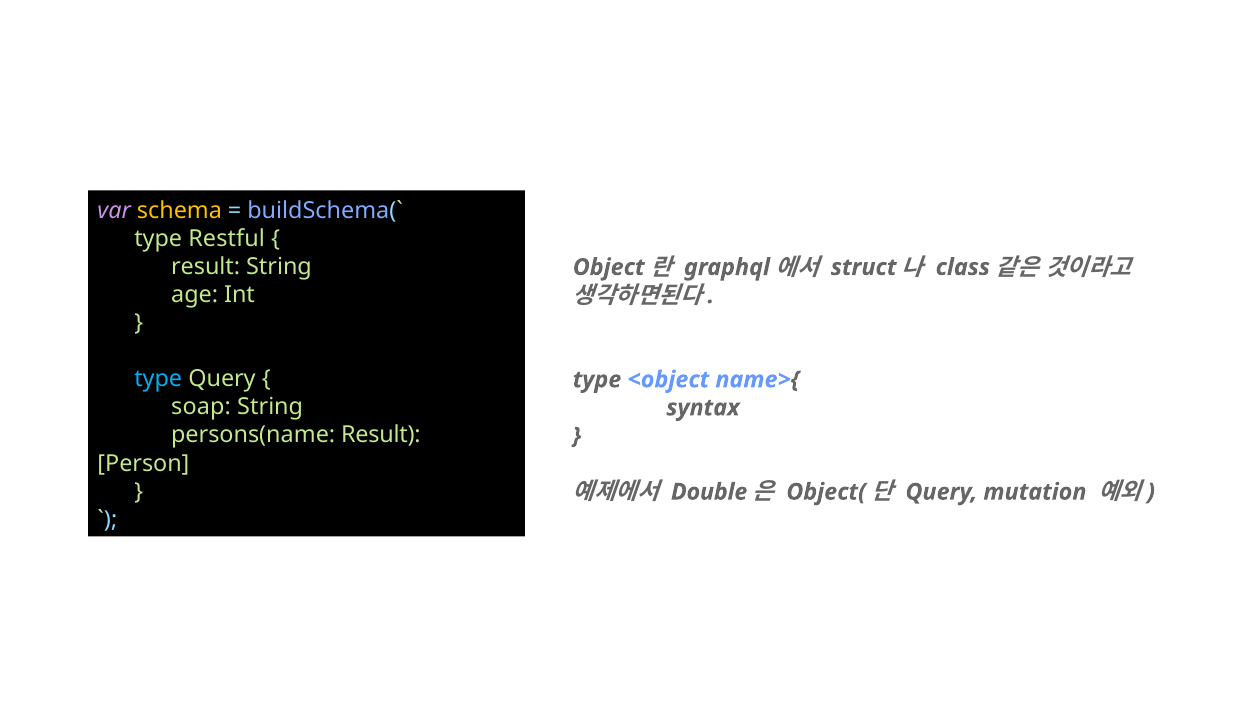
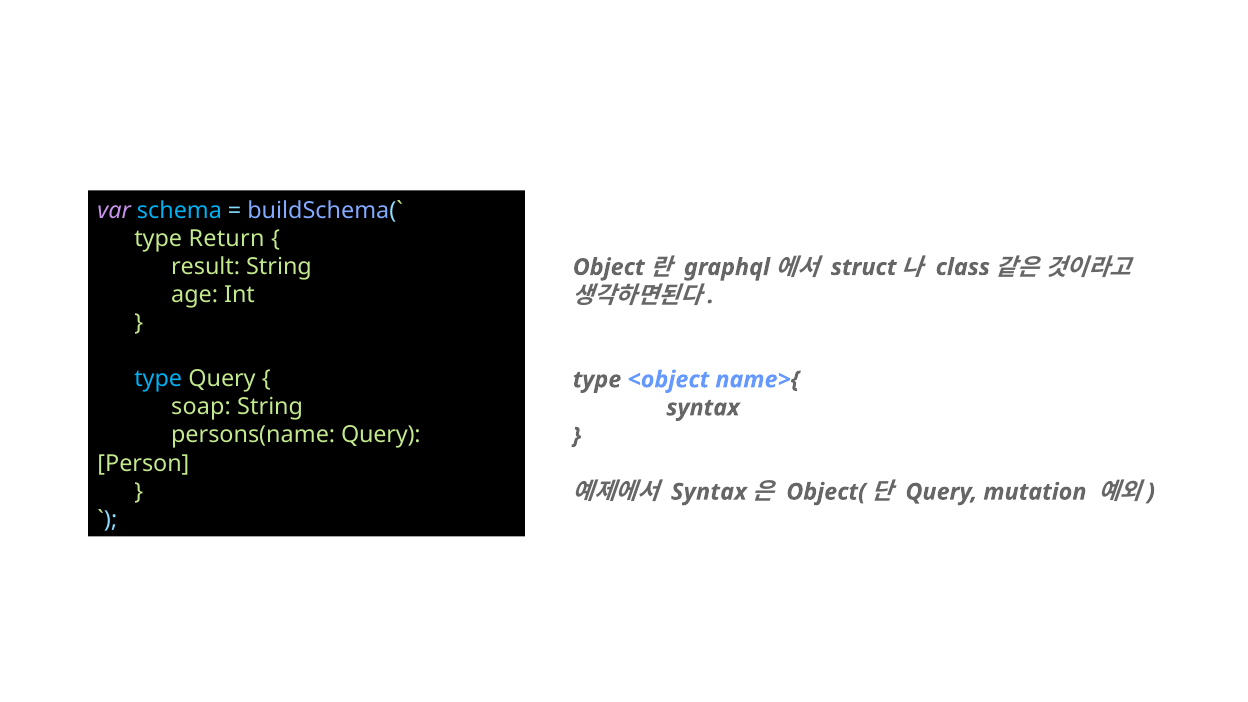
schema colour: yellow -> light blue
Restful: Restful -> Return
persons(name Result: Result -> Query
Double at (709, 492): Double -> Syntax
